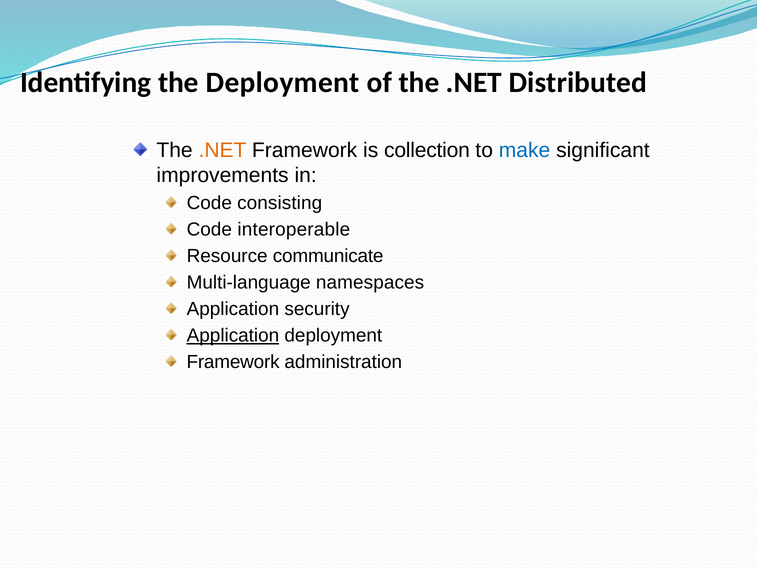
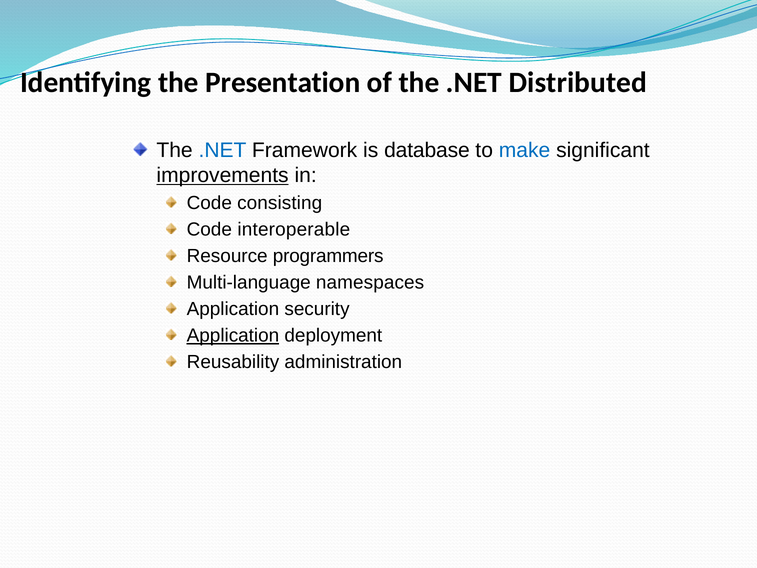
the Deployment: Deployment -> Presentation
.NET at (222, 150) colour: orange -> blue
collection: collection -> database
improvements underline: none -> present
communicate: communicate -> programmers
Framework at (233, 362): Framework -> Reusability
